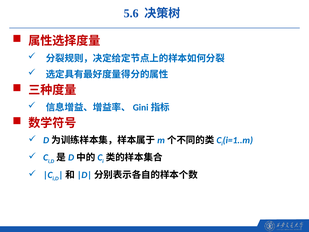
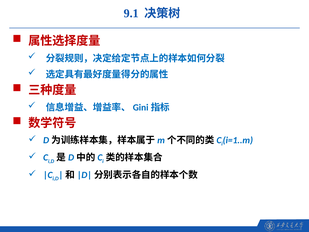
5.6: 5.6 -> 9.1
